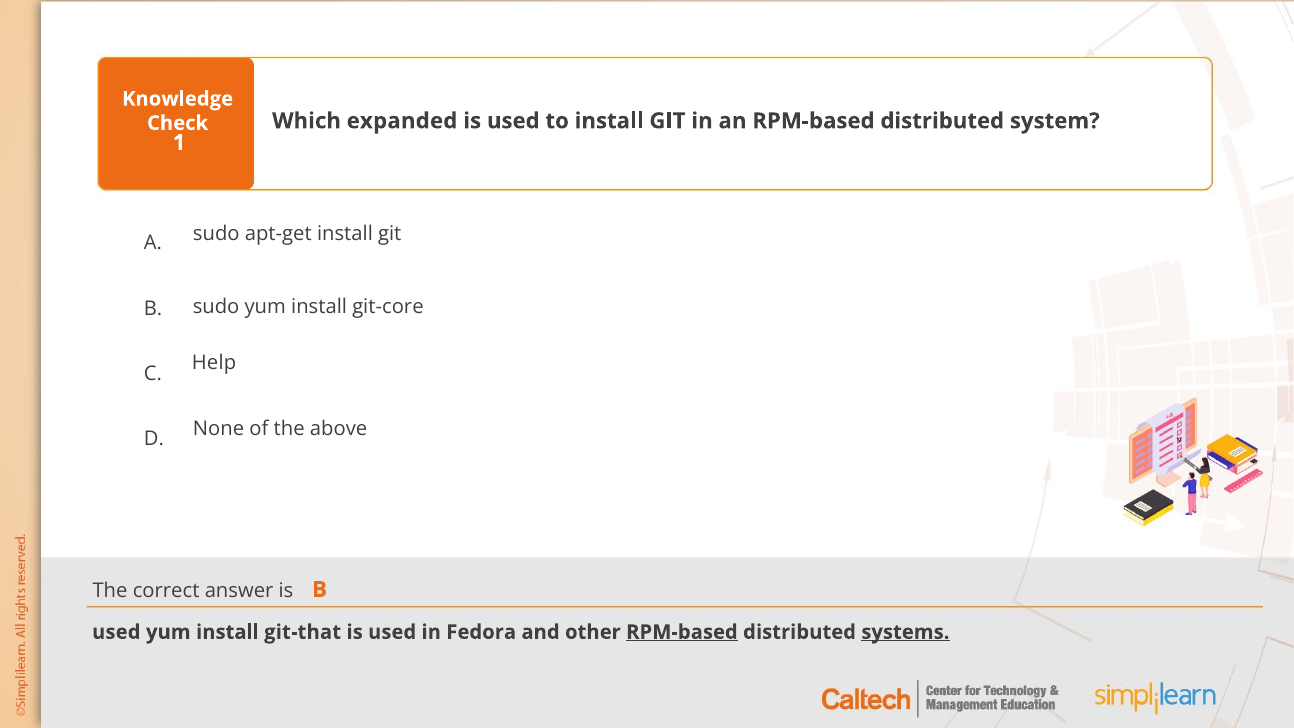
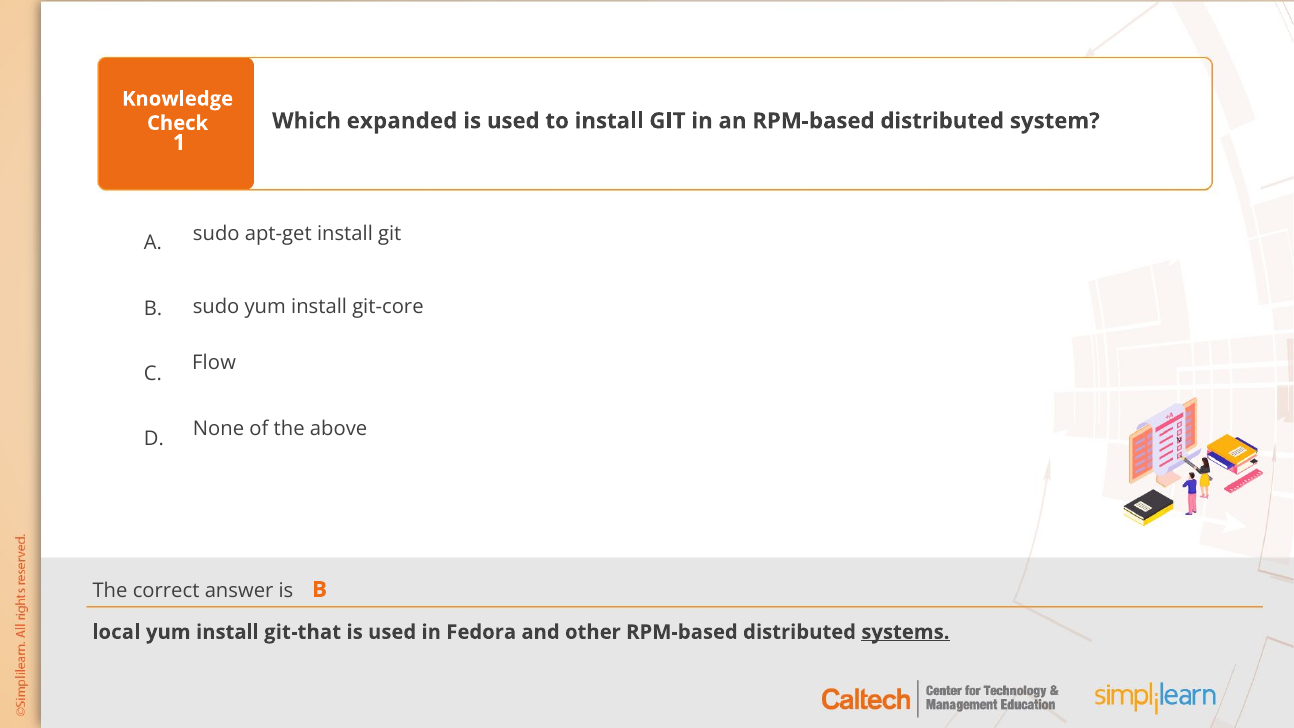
Help: Help -> Flow
used at (116, 632): used -> local
RPM-based at (682, 632) underline: present -> none
